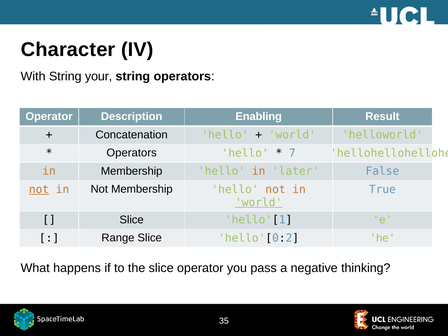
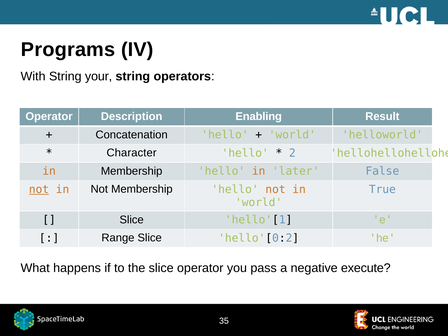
Character: Character -> Programs
Operators at (132, 153): Operators -> Character
7: 7 -> 2
world at (259, 202) underline: present -> none
thinking: thinking -> execute
